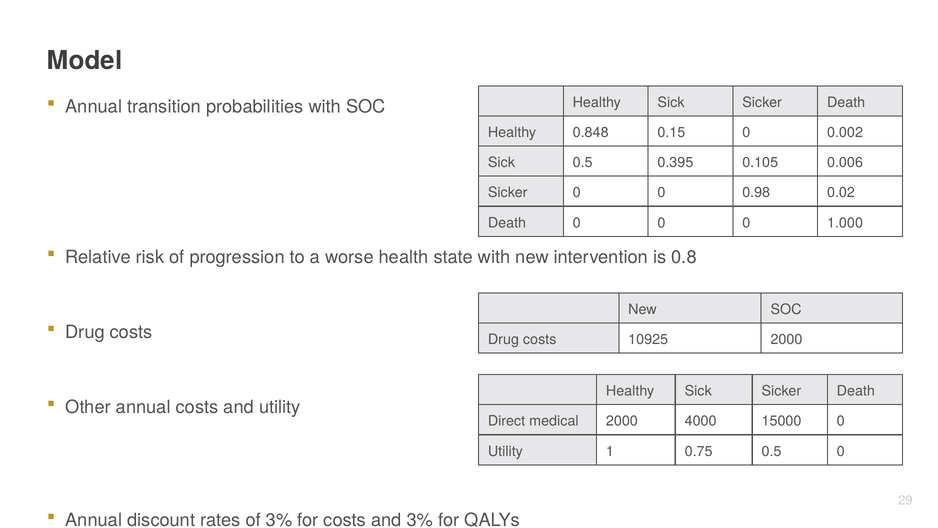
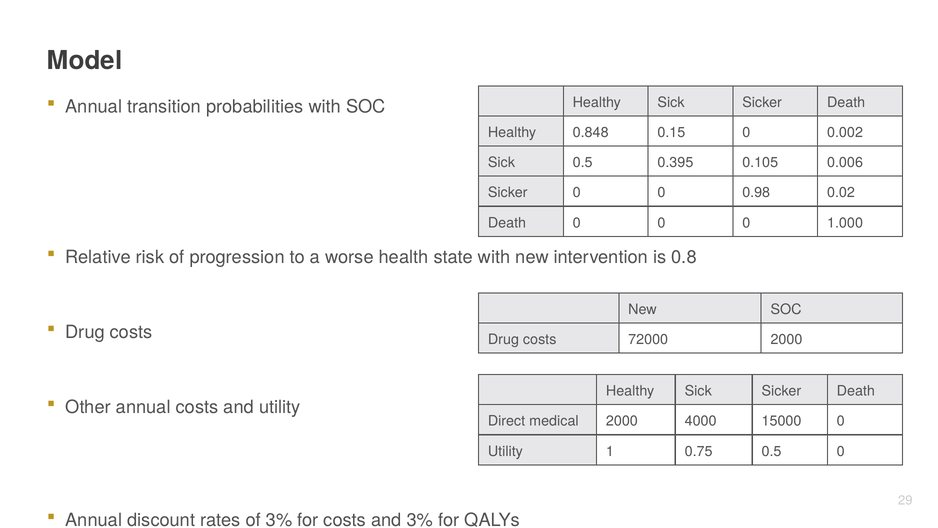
10925: 10925 -> 72000
